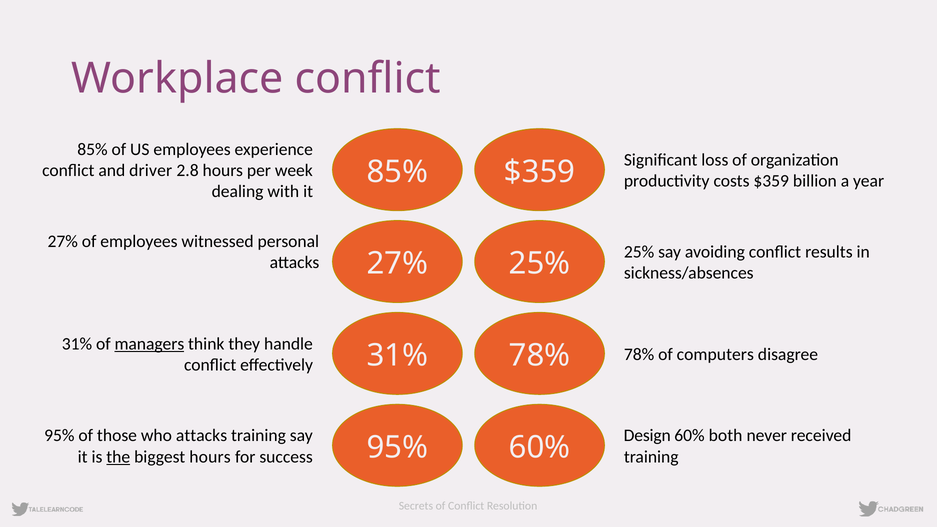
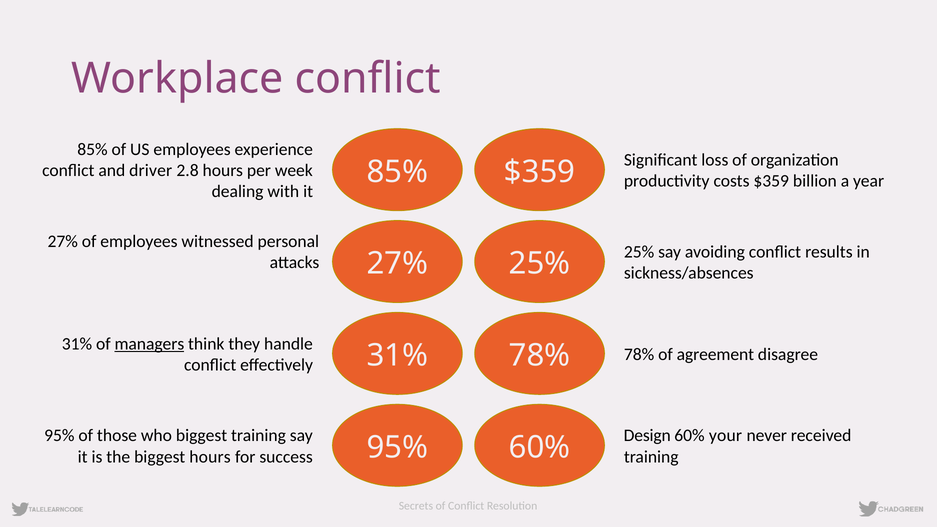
computers: computers -> agreement
who attacks: attacks -> biggest
both: both -> your
the underline: present -> none
